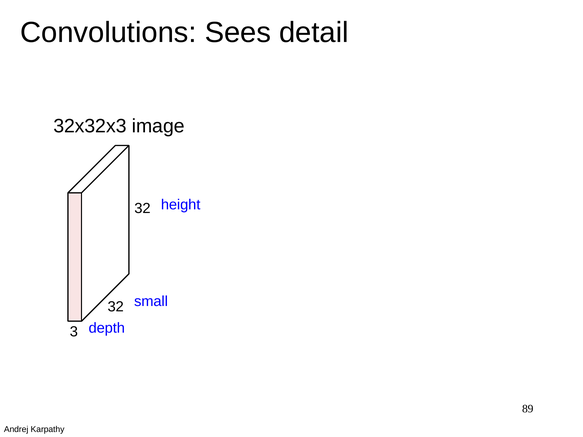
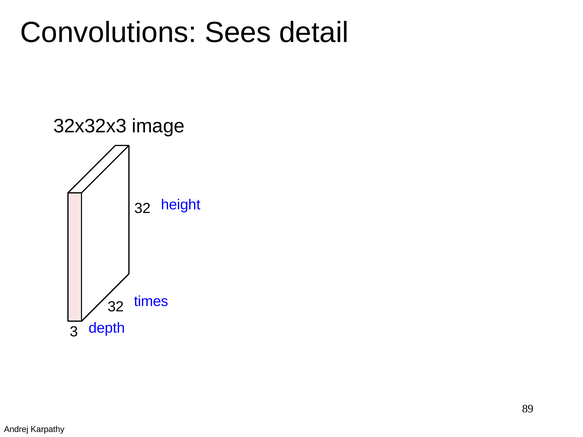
small: small -> times
